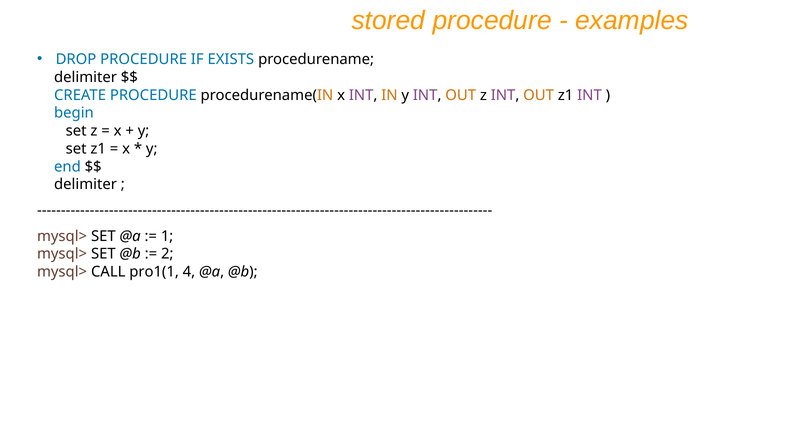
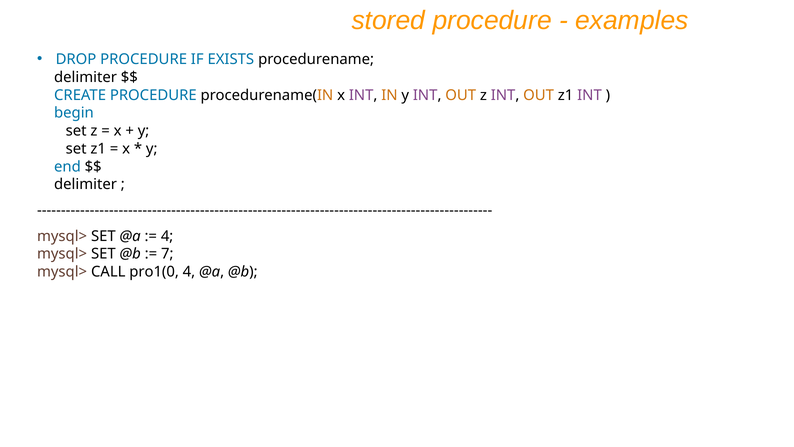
1 at (167, 236): 1 -> 4
2: 2 -> 7
pro1(1: pro1(1 -> pro1(0
